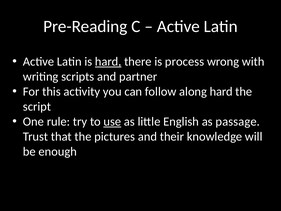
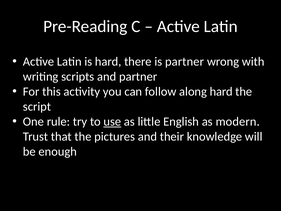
hard at (108, 62) underline: present -> none
is process: process -> partner
passage: passage -> modern
